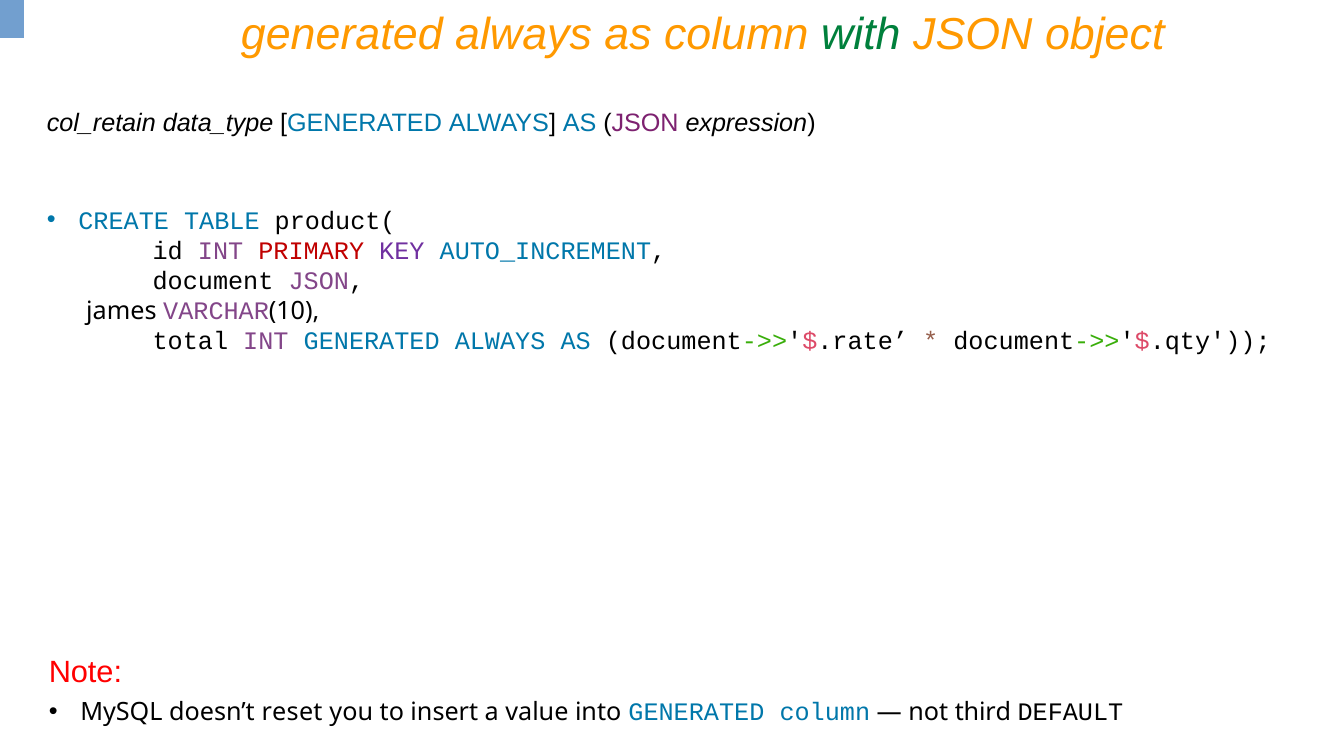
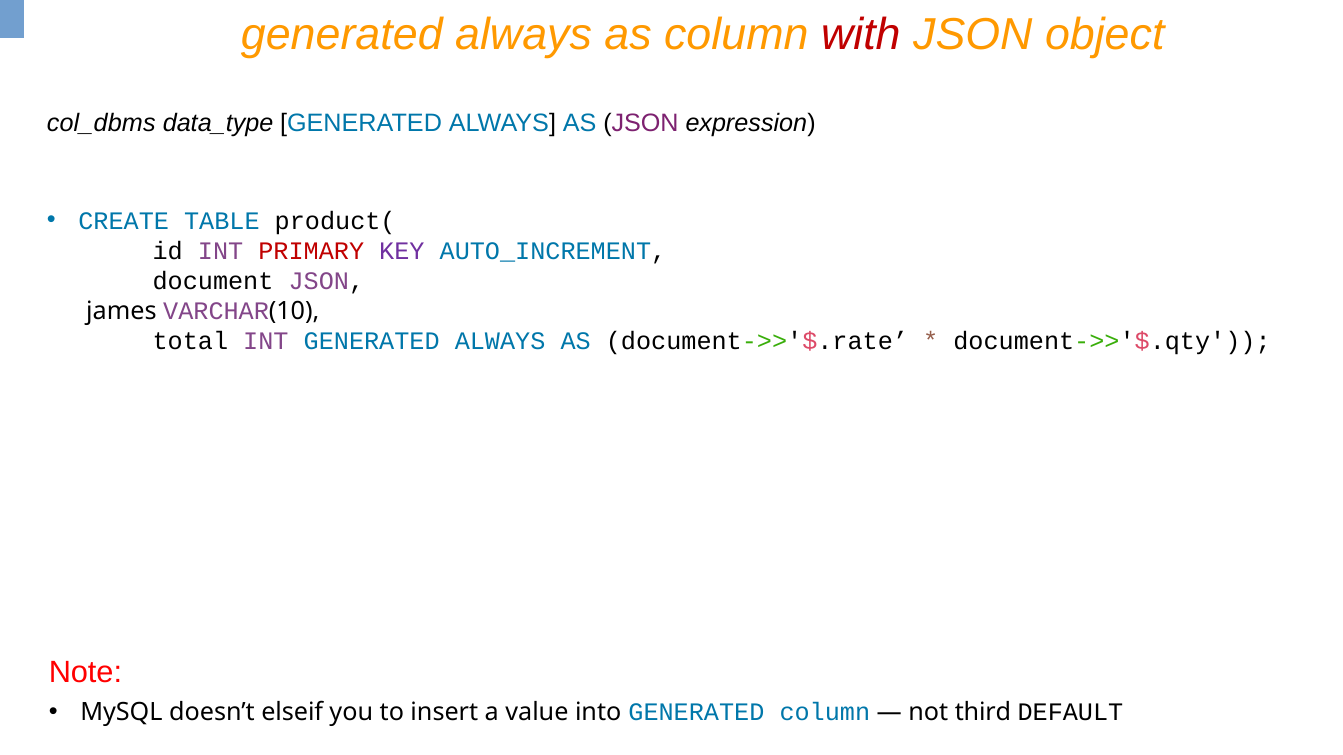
with colour: green -> red
col_retain: col_retain -> col_dbms
reset: reset -> elseif
